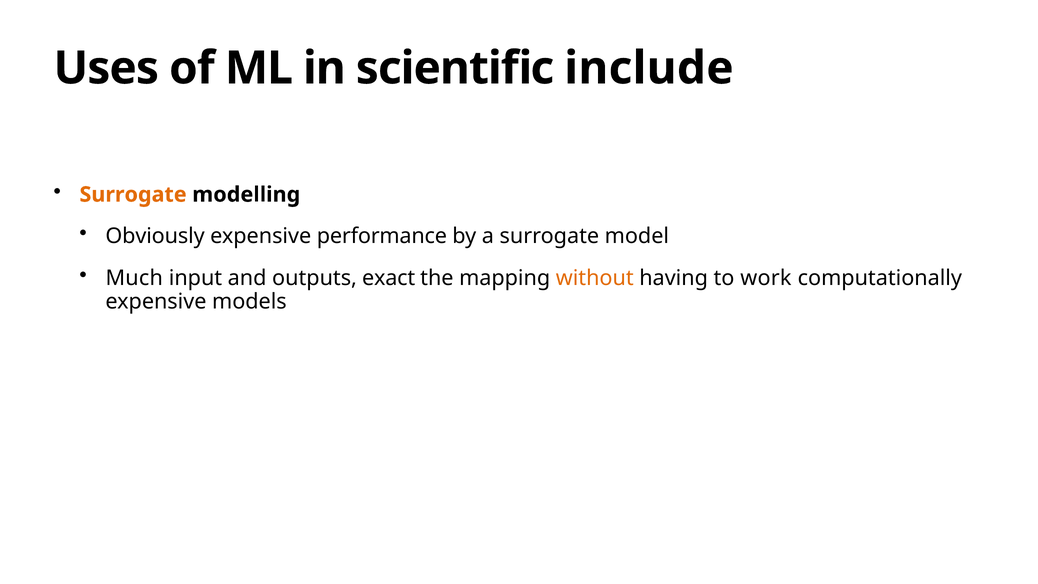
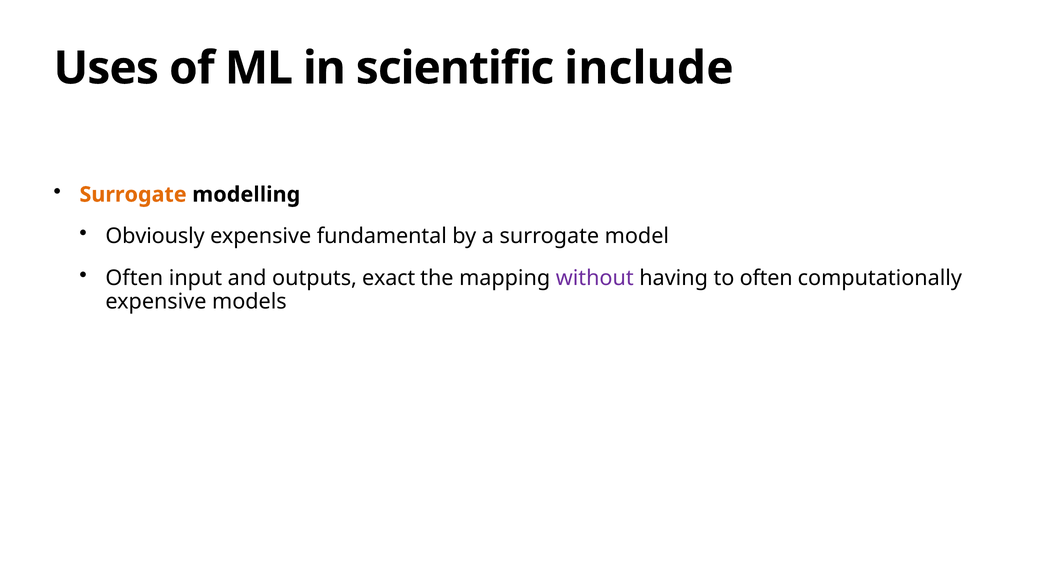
performance: performance -> fundamental
Much at (134, 278): Much -> Often
without colour: orange -> purple
to work: work -> often
